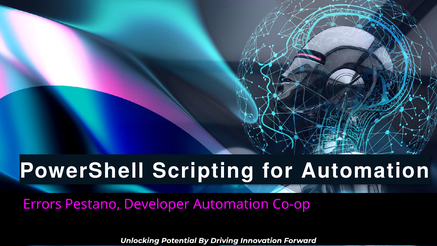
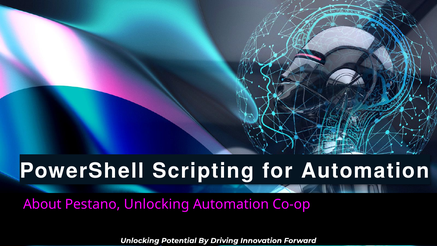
Errors: Errors -> About
Pestano Developer: Developer -> Unlocking
